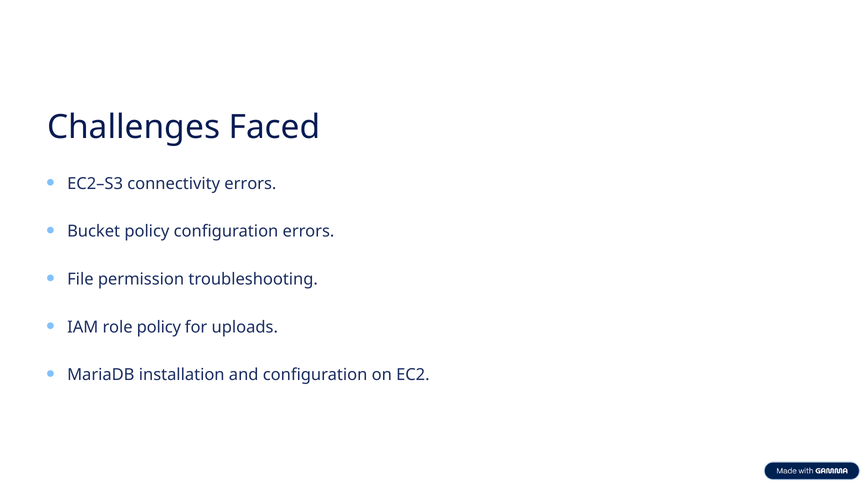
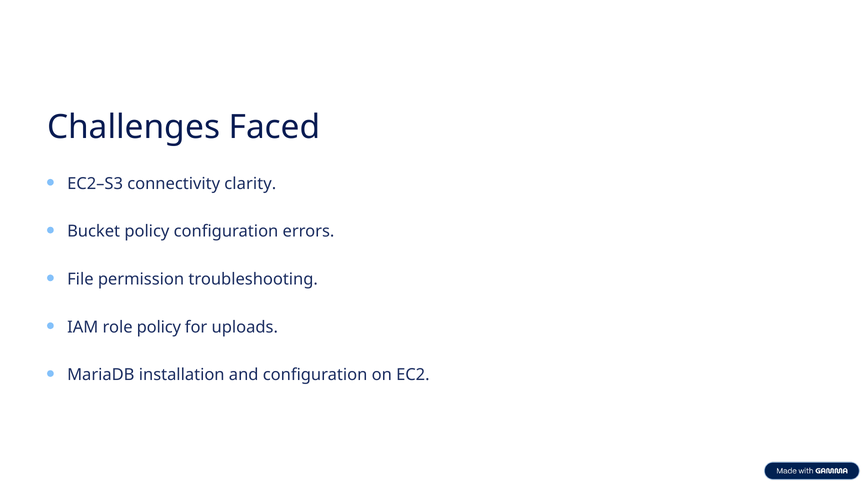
connectivity errors: errors -> clarity
